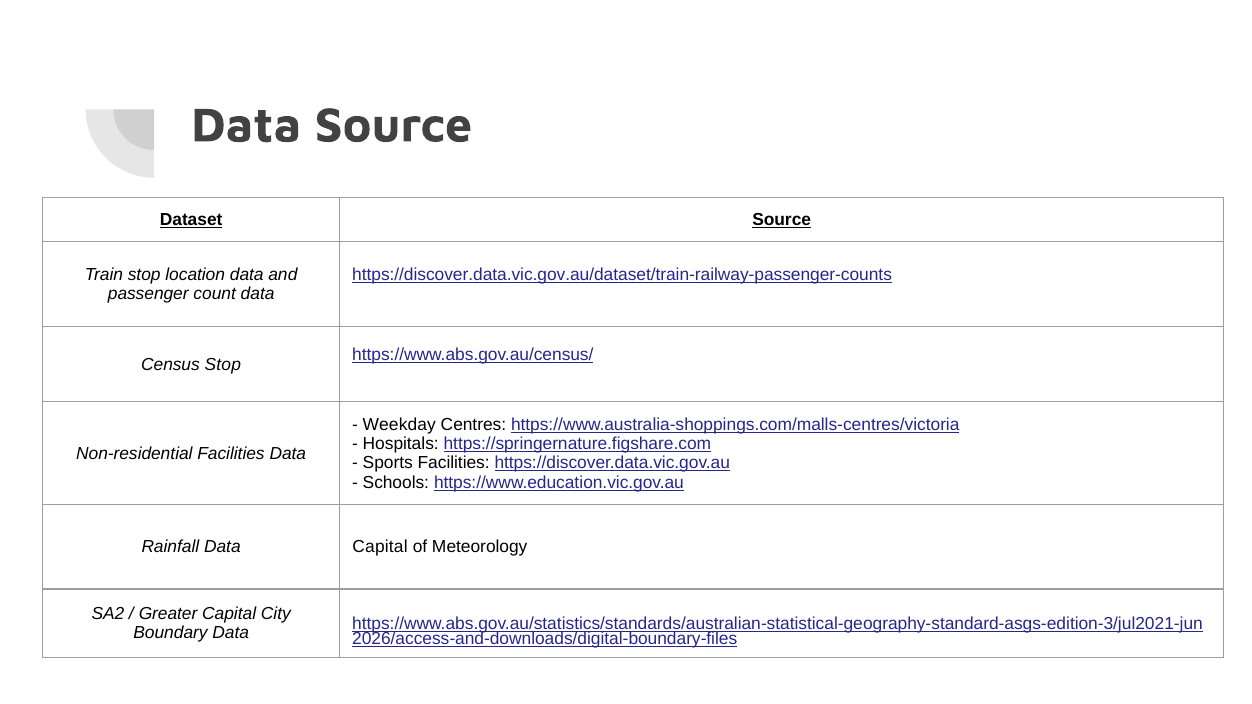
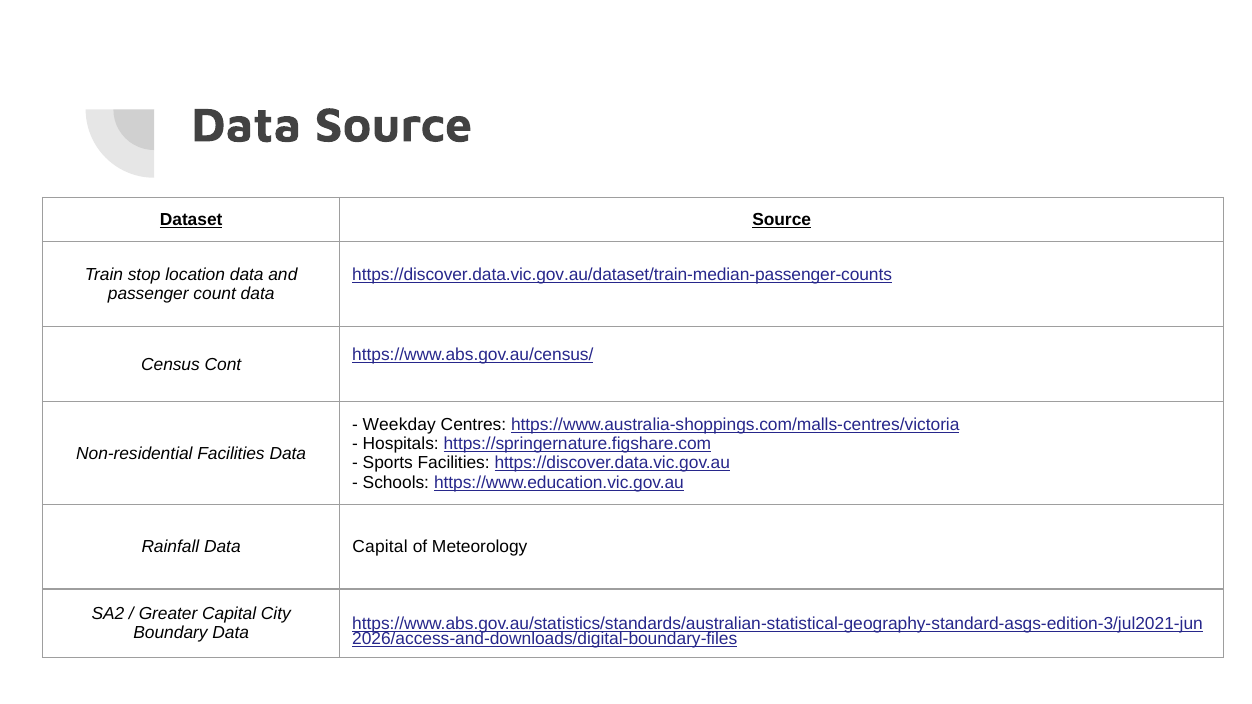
https://discover.data.vic.gov.au/dataset/train-railway-passenger-counts: https://discover.data.vic.gov.au/dataset/train-railway-passenger-counts -> https://discover.data.vic.gov.au/dataset/train-median-passenger-counts
Census Stop: Stop -> Cont
